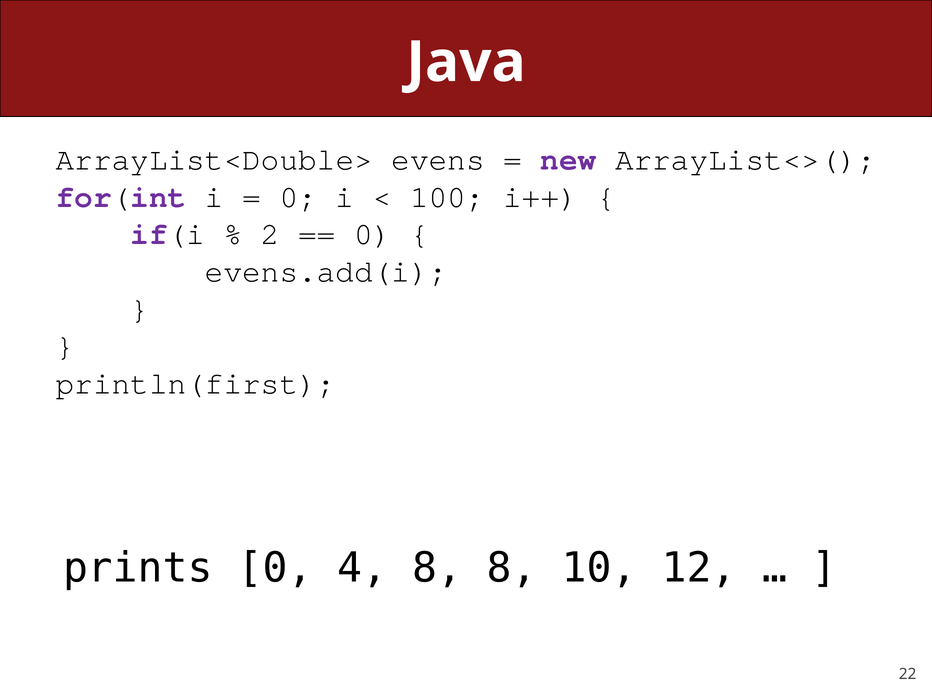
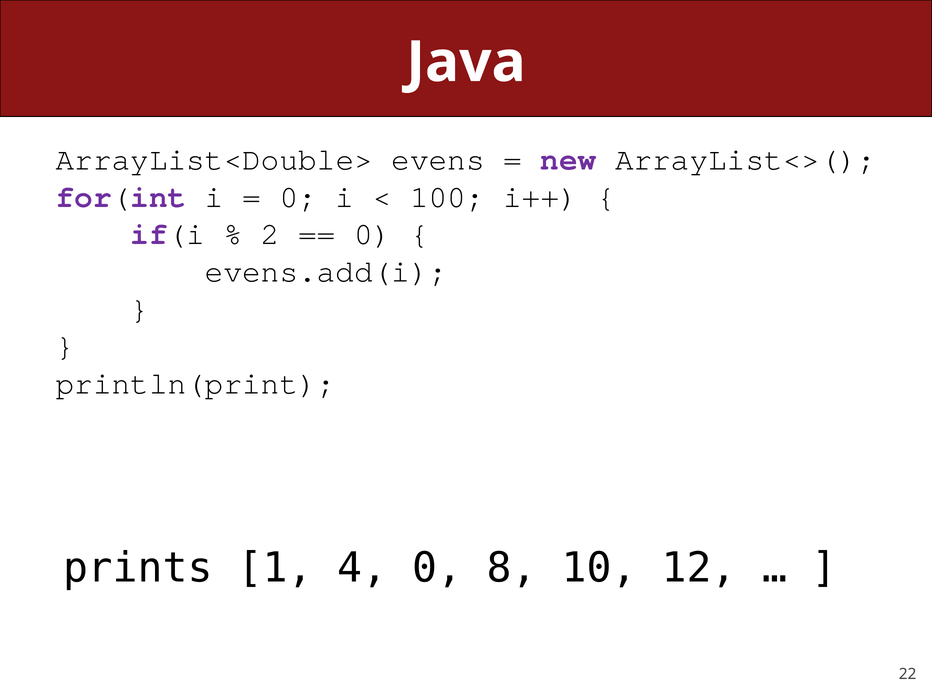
println(first: println(first -> println(print
prints 0: 0 -> 1
4 8: 8 -> 0
